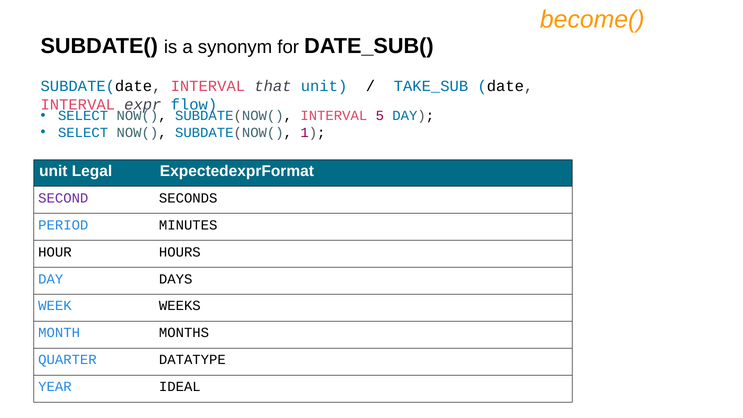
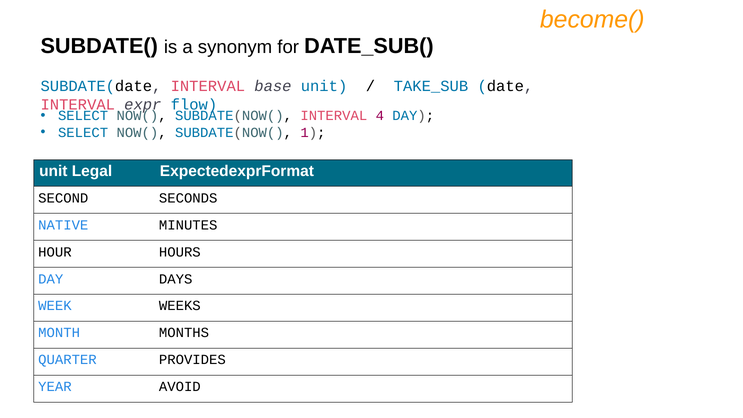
that: that -> base
5: 5 -> 4
SECOND colour: purple -> black
PERIOD: PERIOD -> NATIVE
DATATYPE: DATATYPE -> PROVIDES
IDEAL: IDEAL -> AVOID
